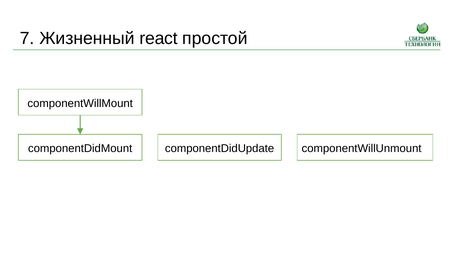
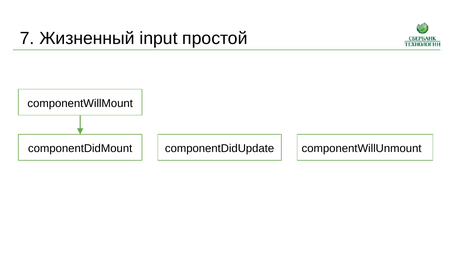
react: react -> input
